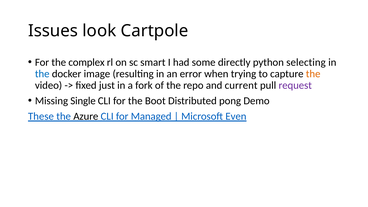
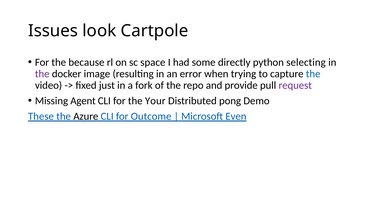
complex: complex -> because
smart: smart -> space
the at (42, 74) colour: blue -> purple
the at (313, 74) colour: orange -> blue
current: current -> provide
Single: Single -> Agent
Boot: Boot -> Your
Managed: Managed -> Outcome
